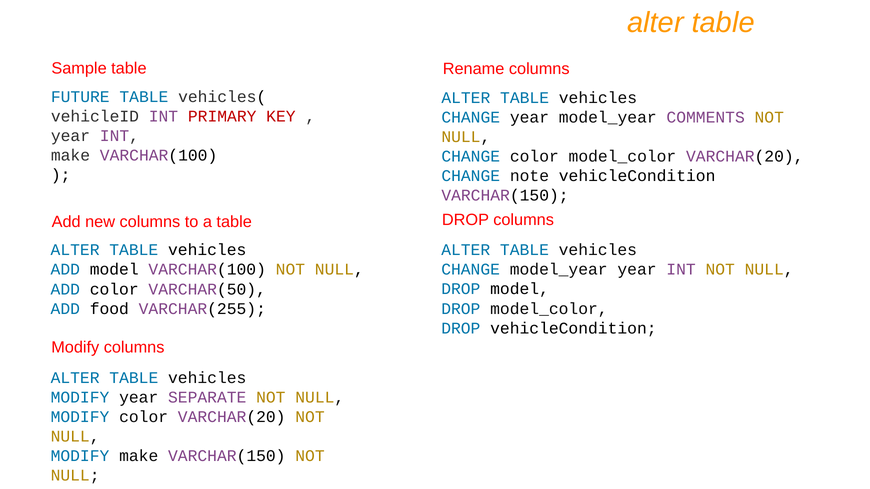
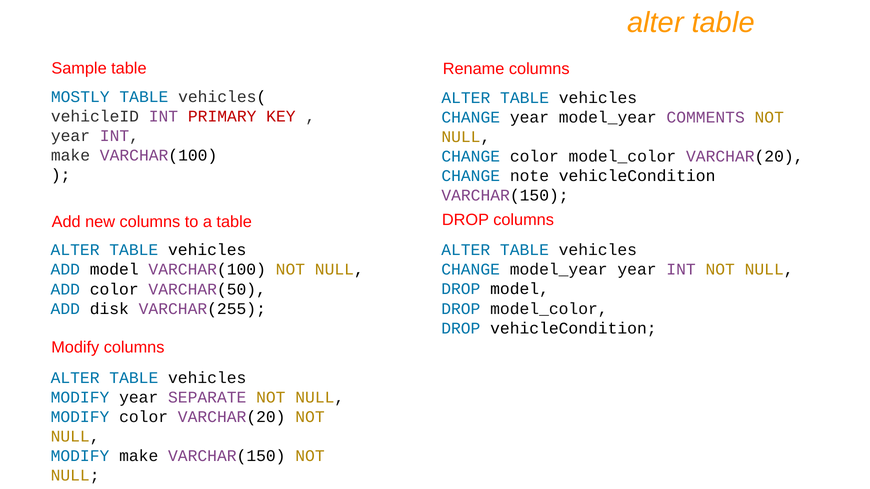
FUTURE: FUTURE -> MOSTLY
food: food -> disk
